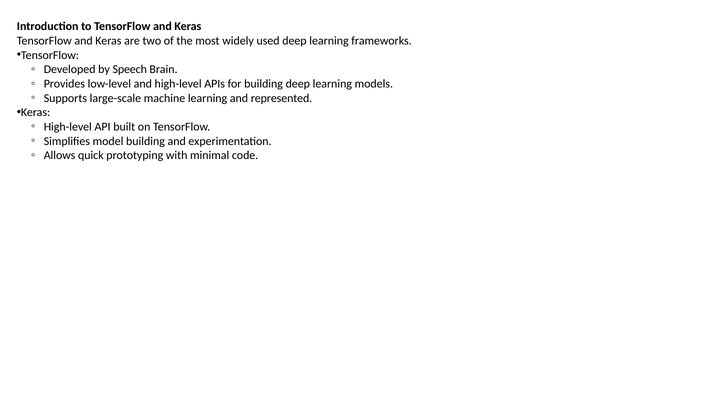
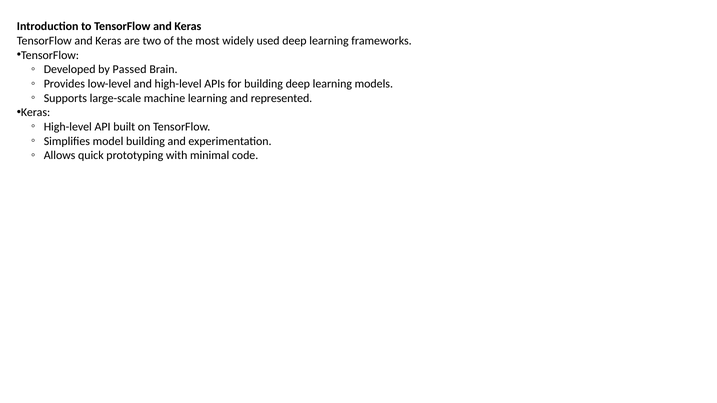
Speech: Speech -> Passed
